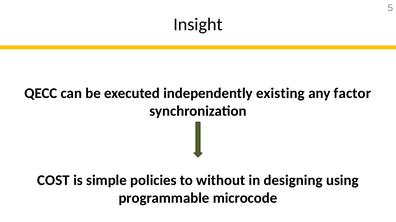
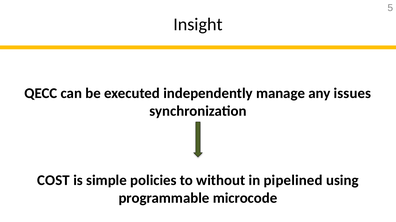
existing: existing -> manage
factor: factor -> issues
designing: designing -> pipelined
